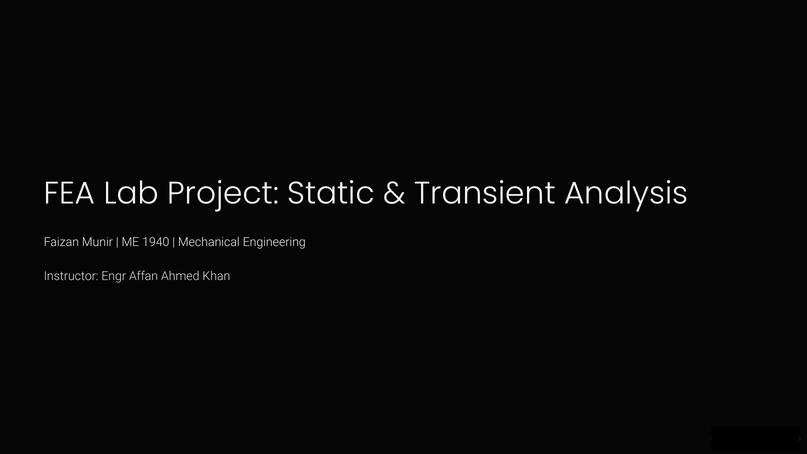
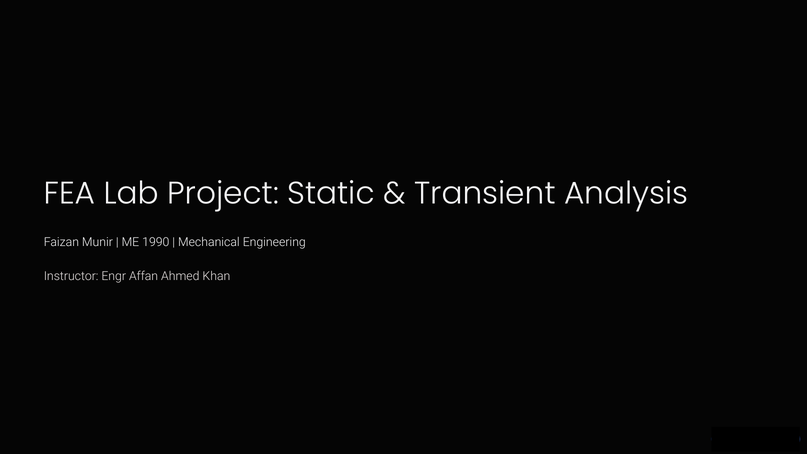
1940: 1940 -> 1990
